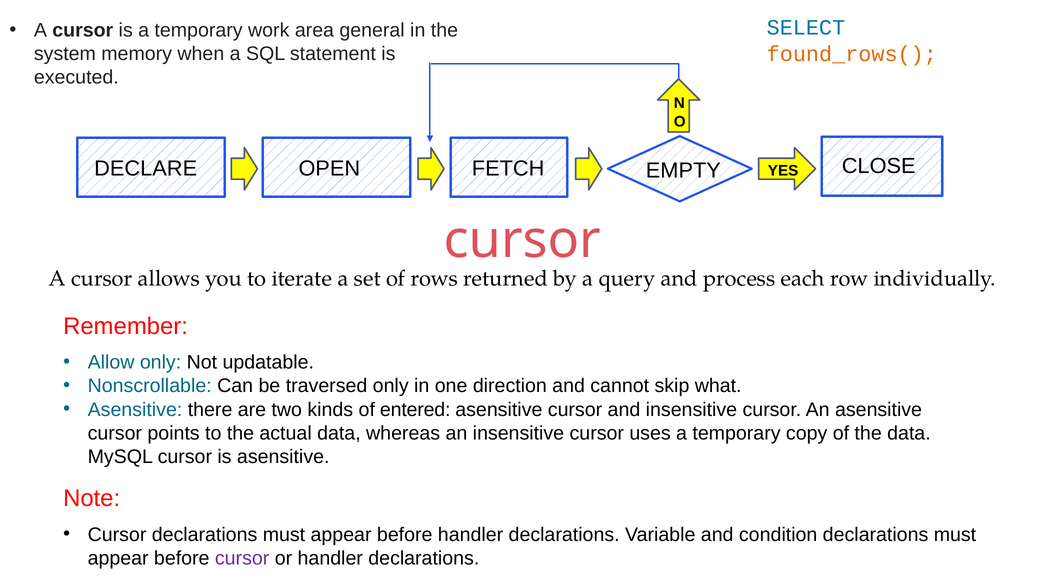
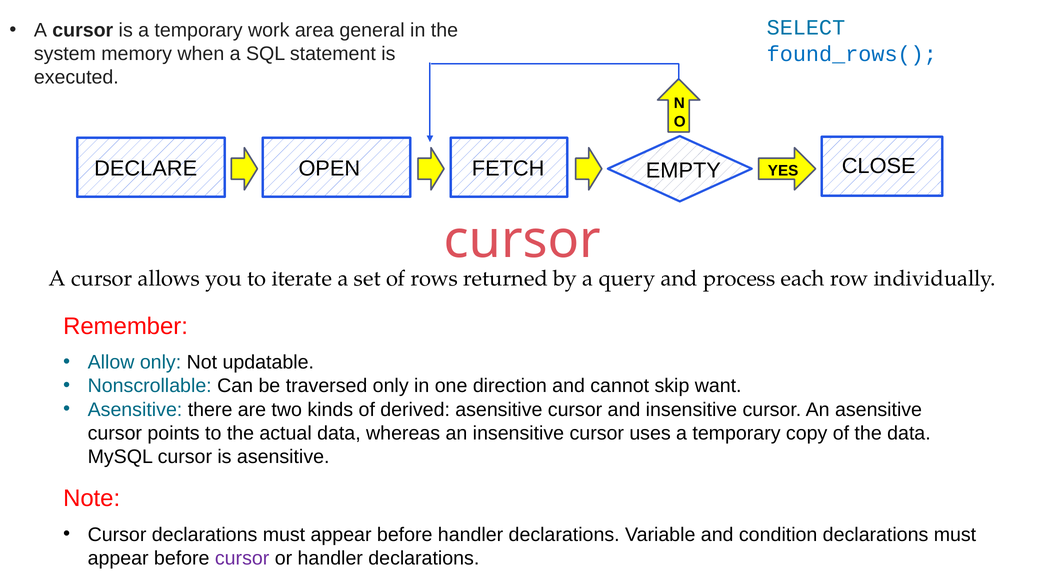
found_rows( colour: orange -> blue
what: what -> want
entered: entered -> derived
